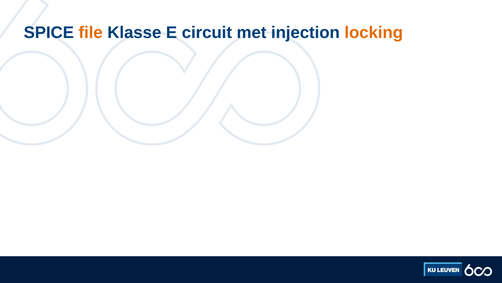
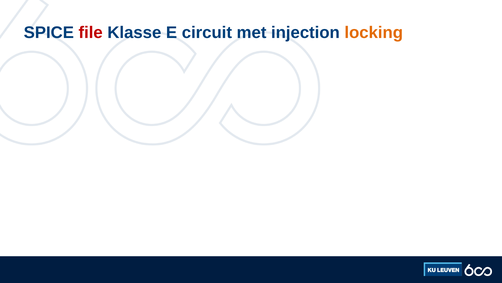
file colour: orange -> red
